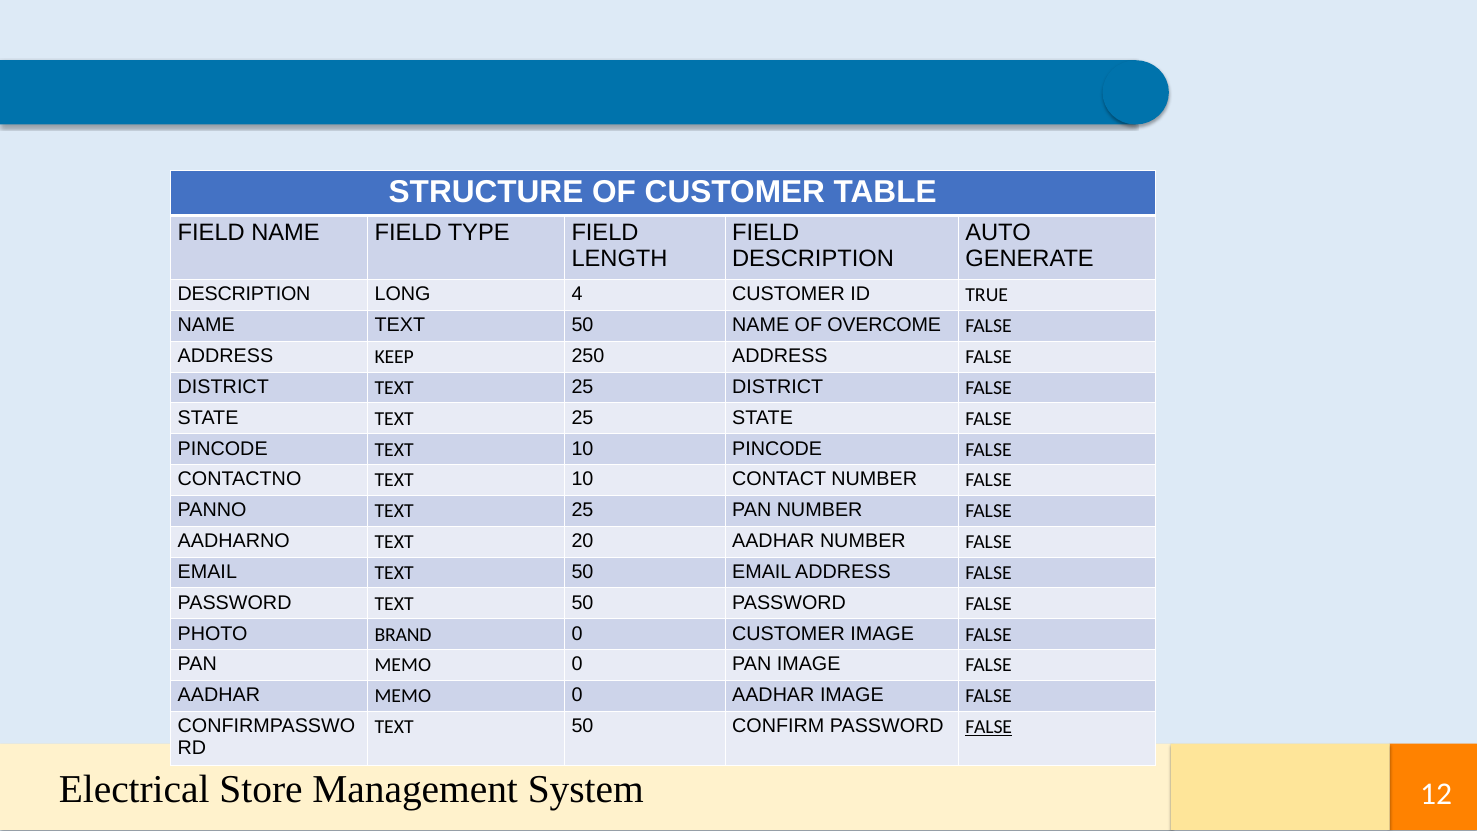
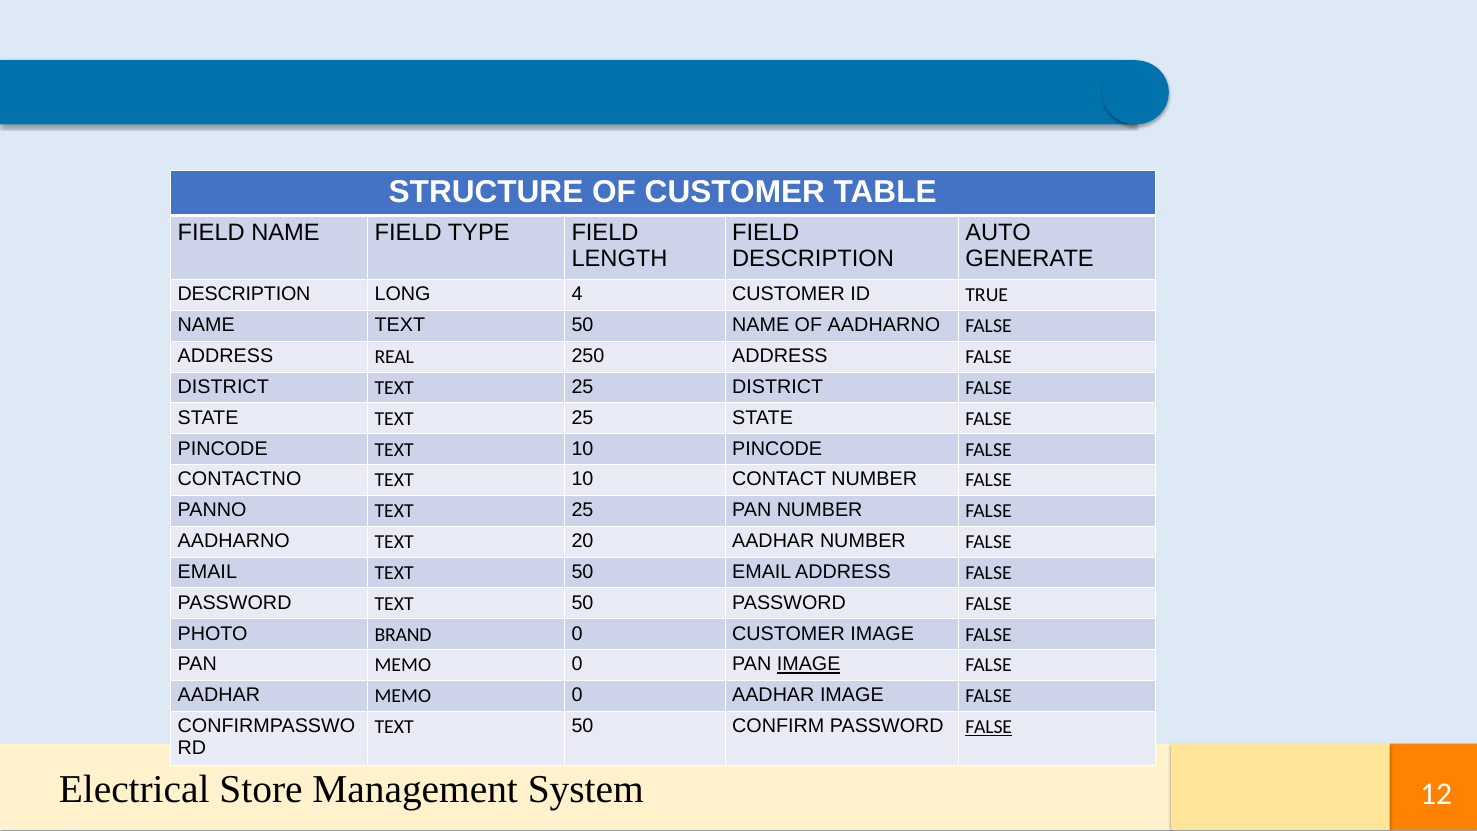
OF OVERCOME: OVERCOME -> AADHARNO
KEEP: KEEP -> REAL
IMAGE at (809, 664) underline: none -> present
